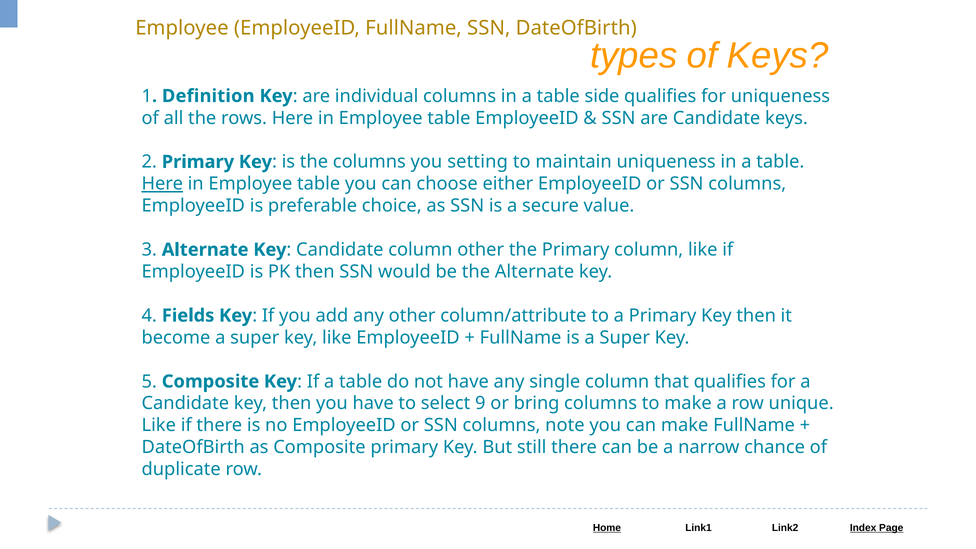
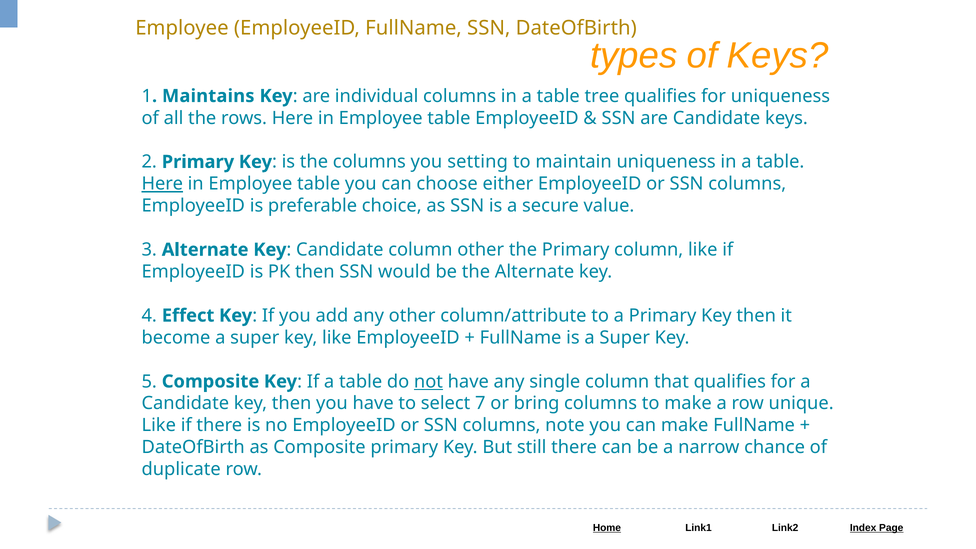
Definition: Definition -> Maintains
side: side -> tree
Fields: Fields -> Effect
not underline: none -> present
9: 9 -> 7
